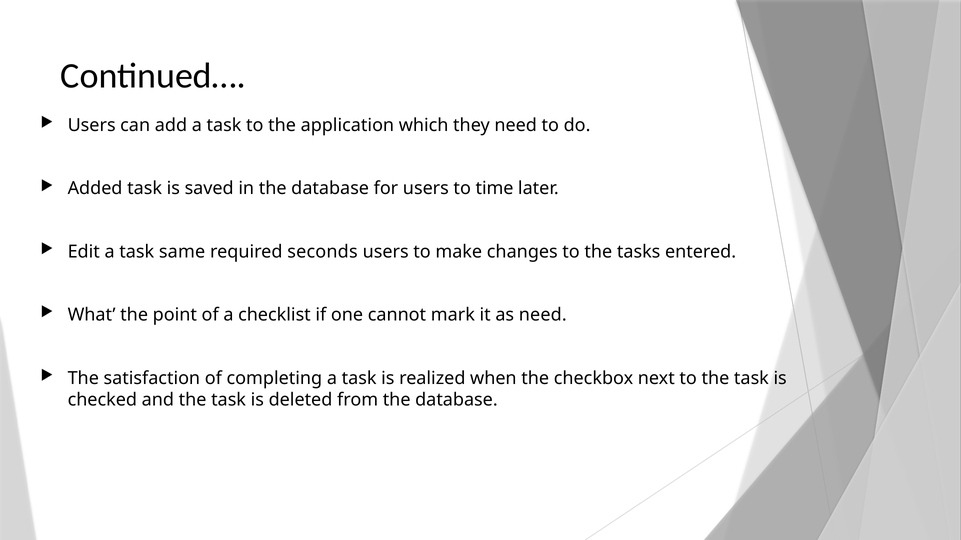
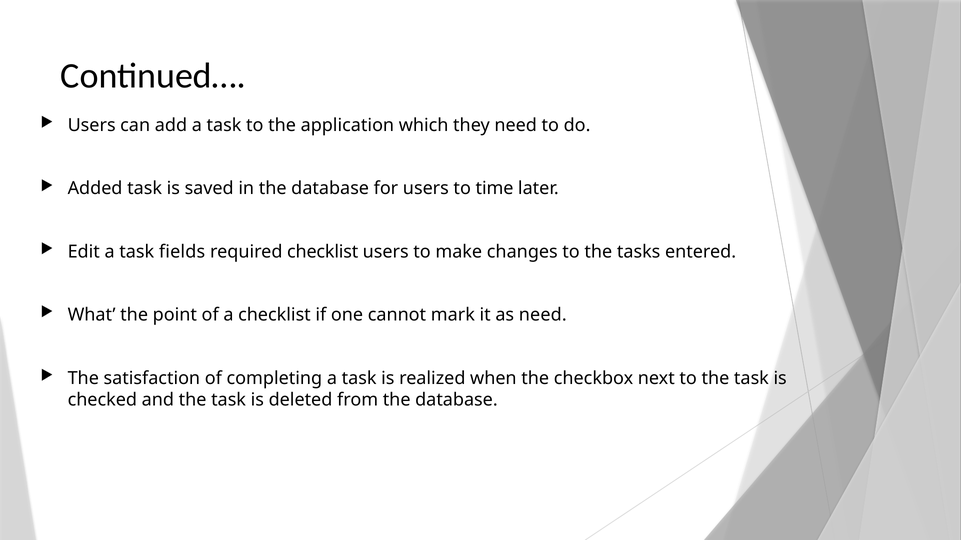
same: same -> fields
required seconds: seconds -> checklist
